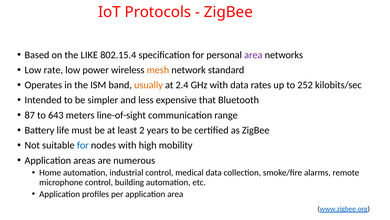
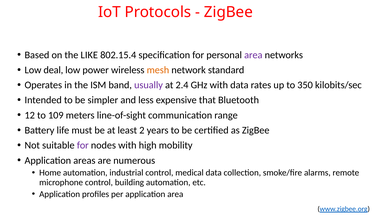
rate: rate -> deal
usually colour: orange -> purple
252: 252 -> 350
87: 87 -> 12
643: 643 -> 109
for at (83, 145) colour: blue -> purple
